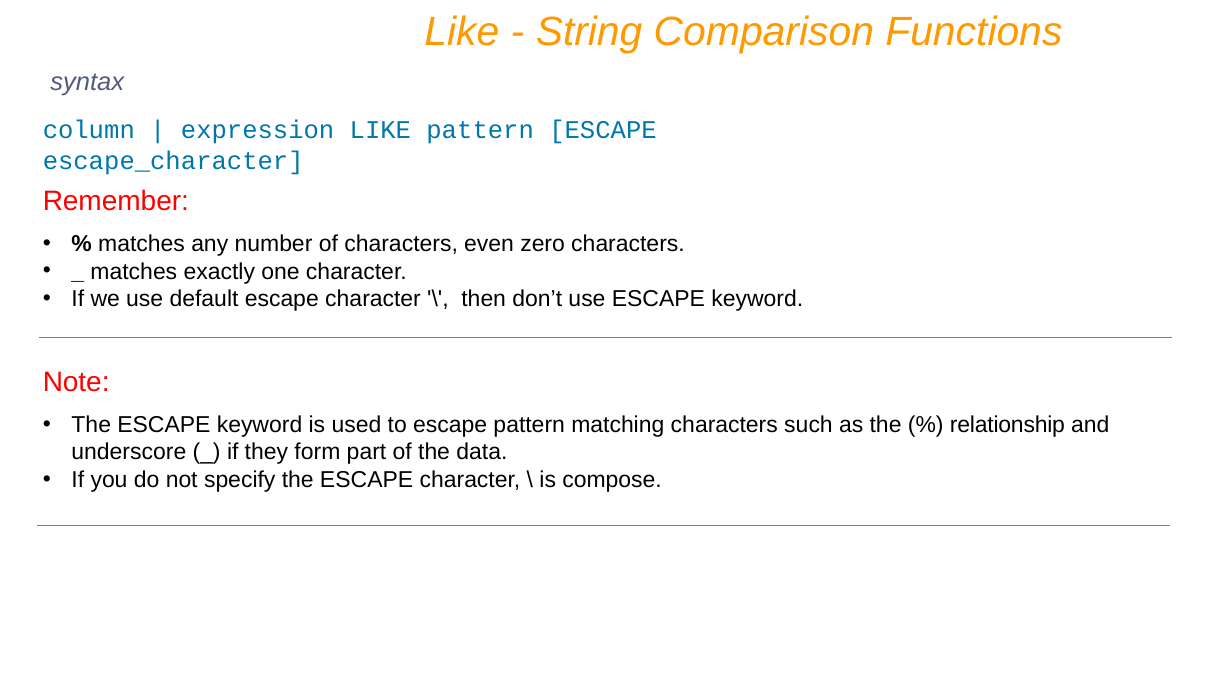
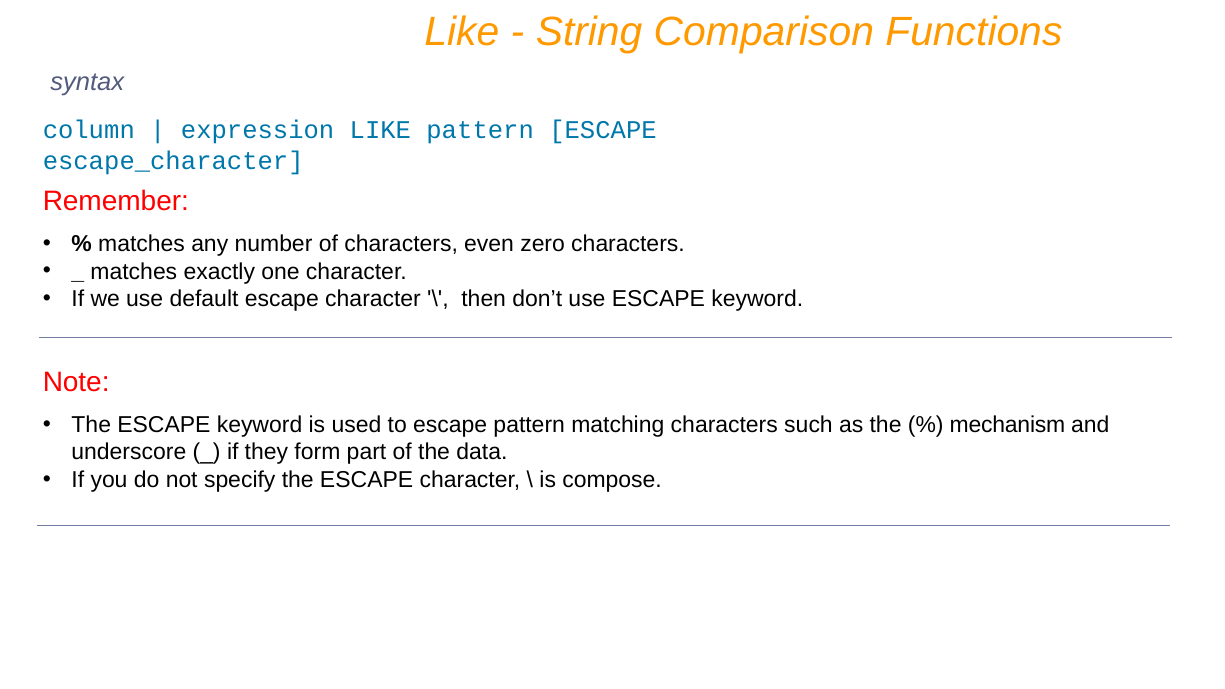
relationship: relationship -> mechanism
